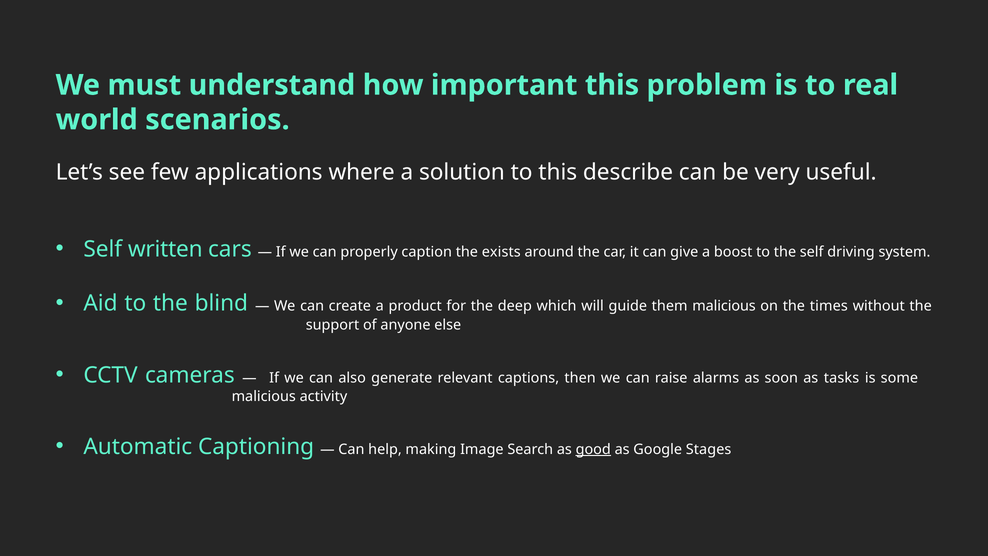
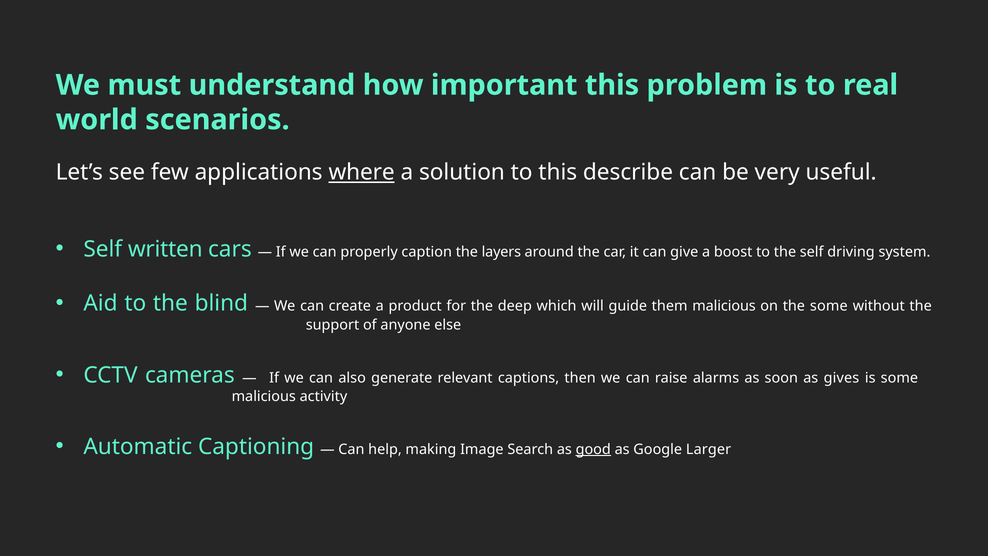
where underline: none -> present
exists: exists -> layers
the times: times -> some
tasks: tasks -> gives
Stages: Stages -> Larger
